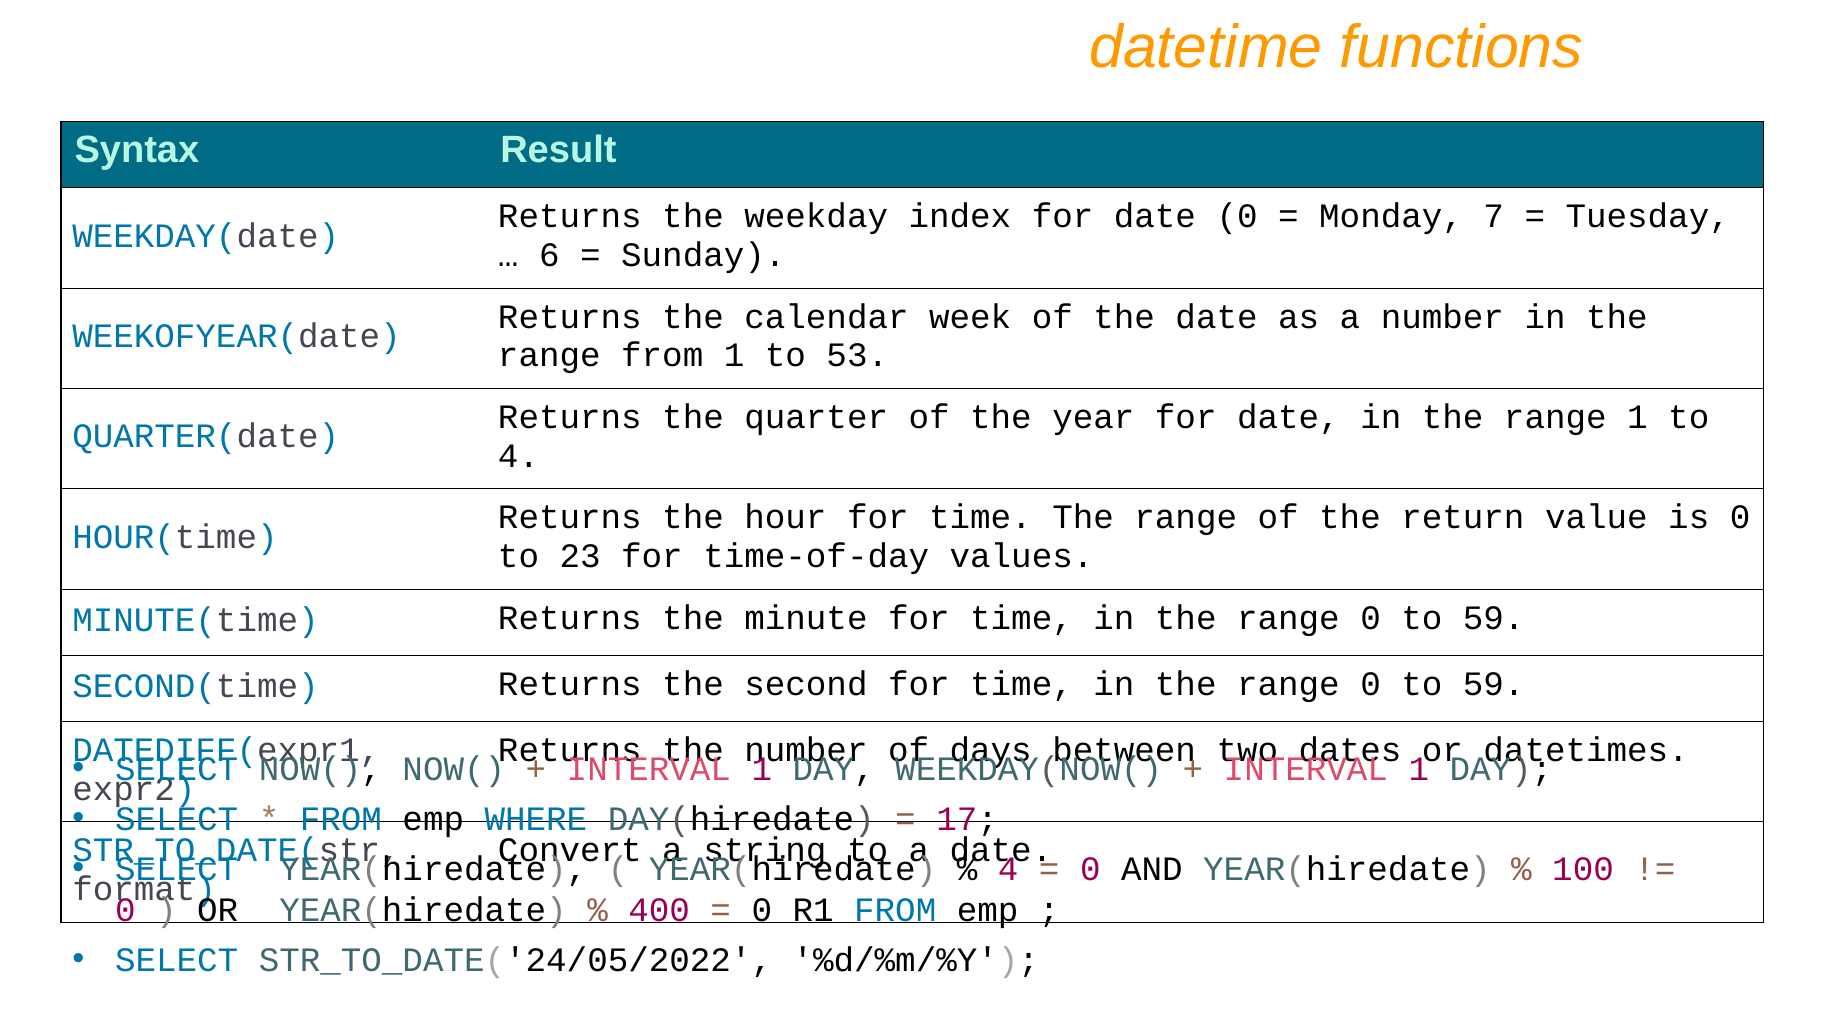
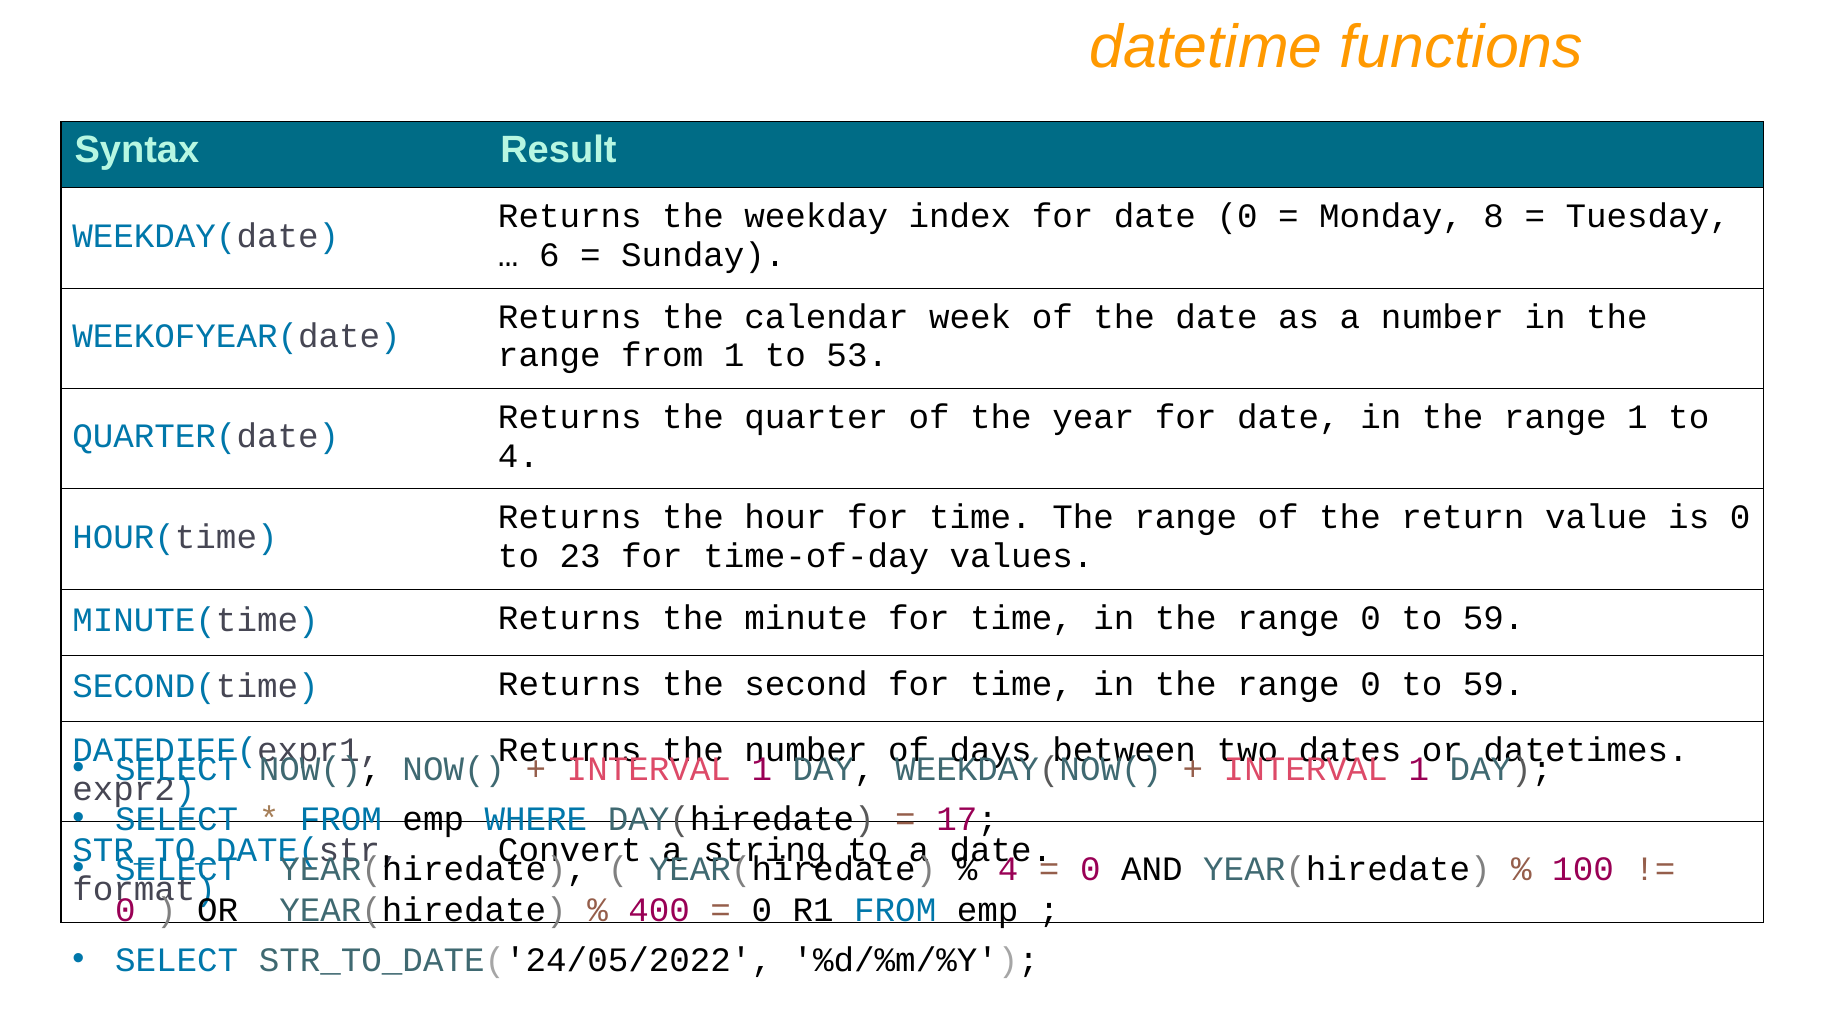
7: 7 -> 8
